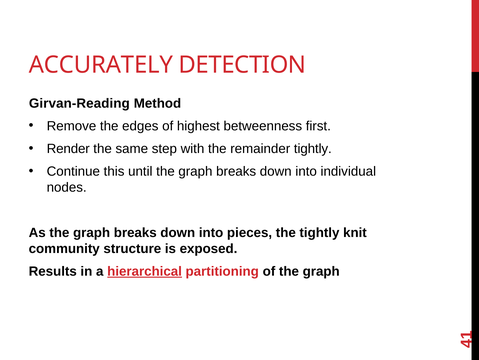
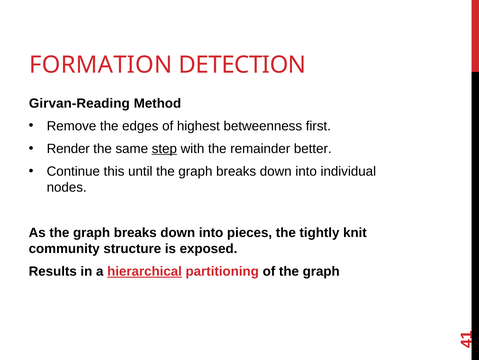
ACCURATELY: ACCURATELY -> FORMATION
step underline: none -> present
remainder tightly: tightly -> better
